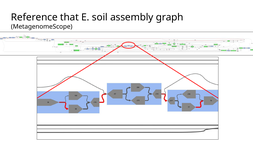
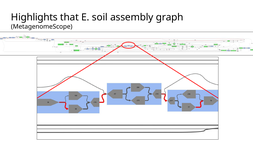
Reference: Reference -> Highlights
